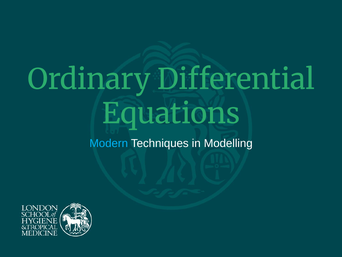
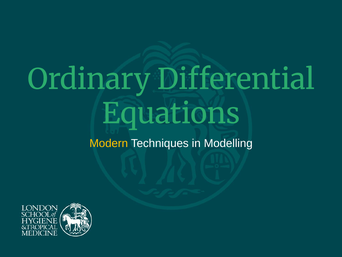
Modern colour: light blue -> yellow
